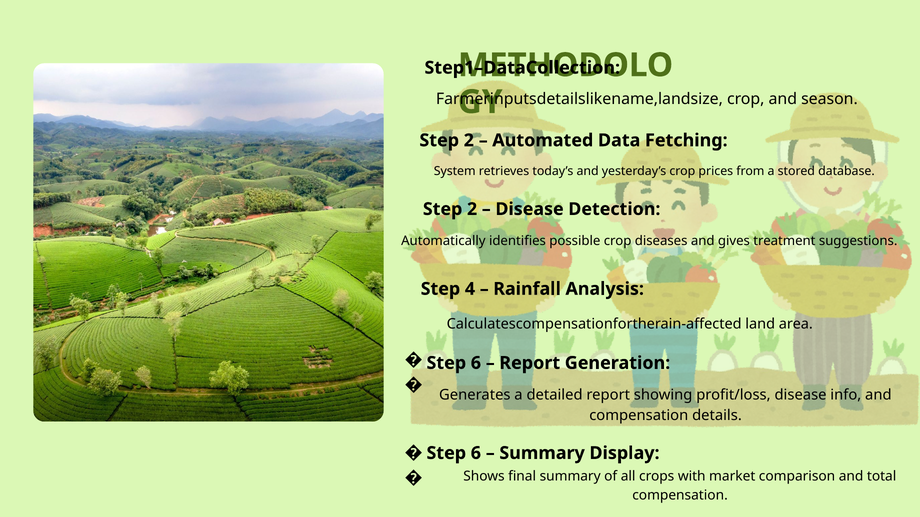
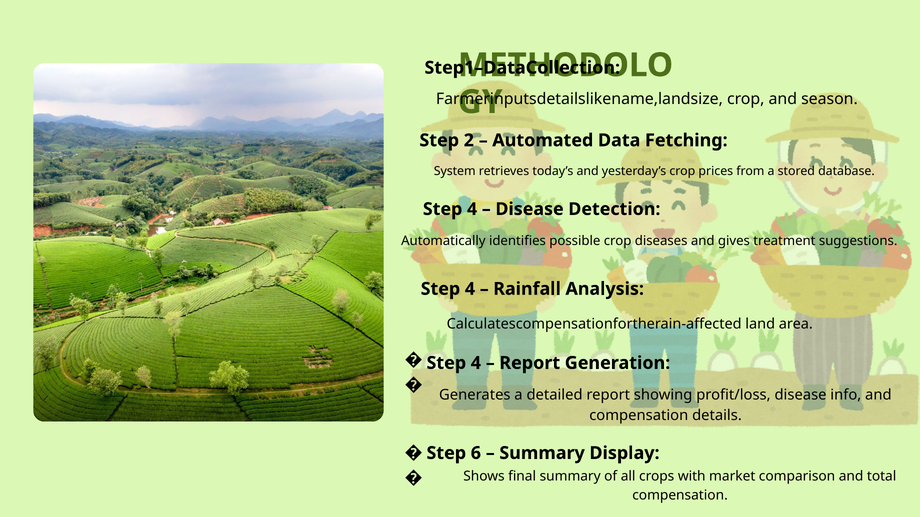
2 at (472, 209): 2 -> 4
6 at (476, 363): 6 -> 4
